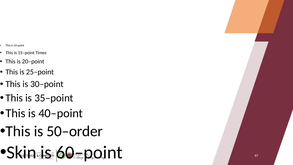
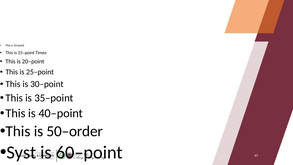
Skin: Skin -> Syst
